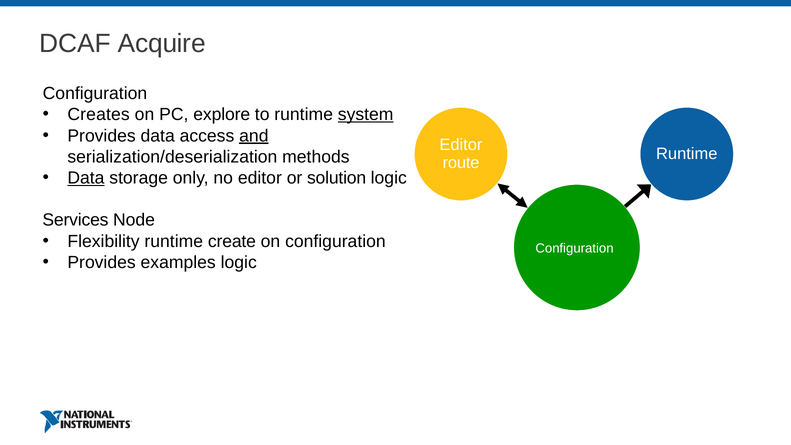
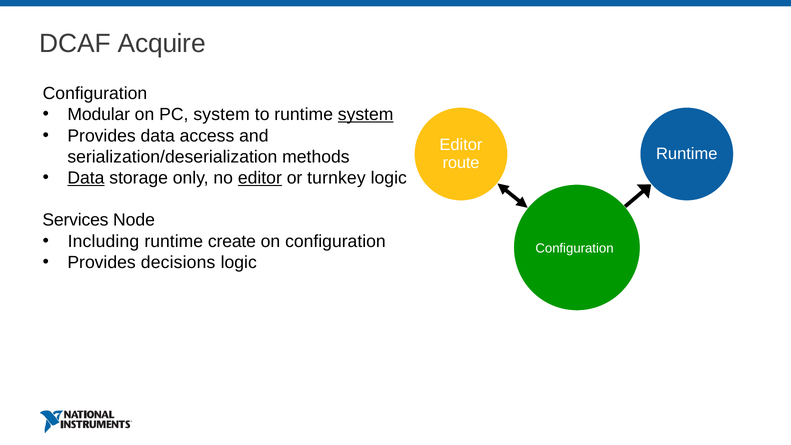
Creates: Creates -> Modular
PC explore: explore -> system
and underline: present -> none
editor at (260, 178) underline: none -> present
solution: solution -> turnkey
Flexibility: Flexibility -> Including
examples: examples -> decisions
